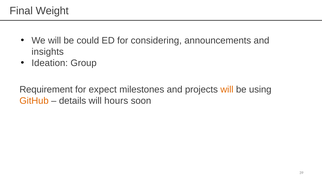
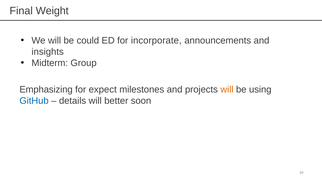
considering: considering -> incorporate
Ideation: Ideation -> Midterm
Requirement: Requirement -> Emphasizing
GitHub colour: orange -> blue
hours: hours -> better
